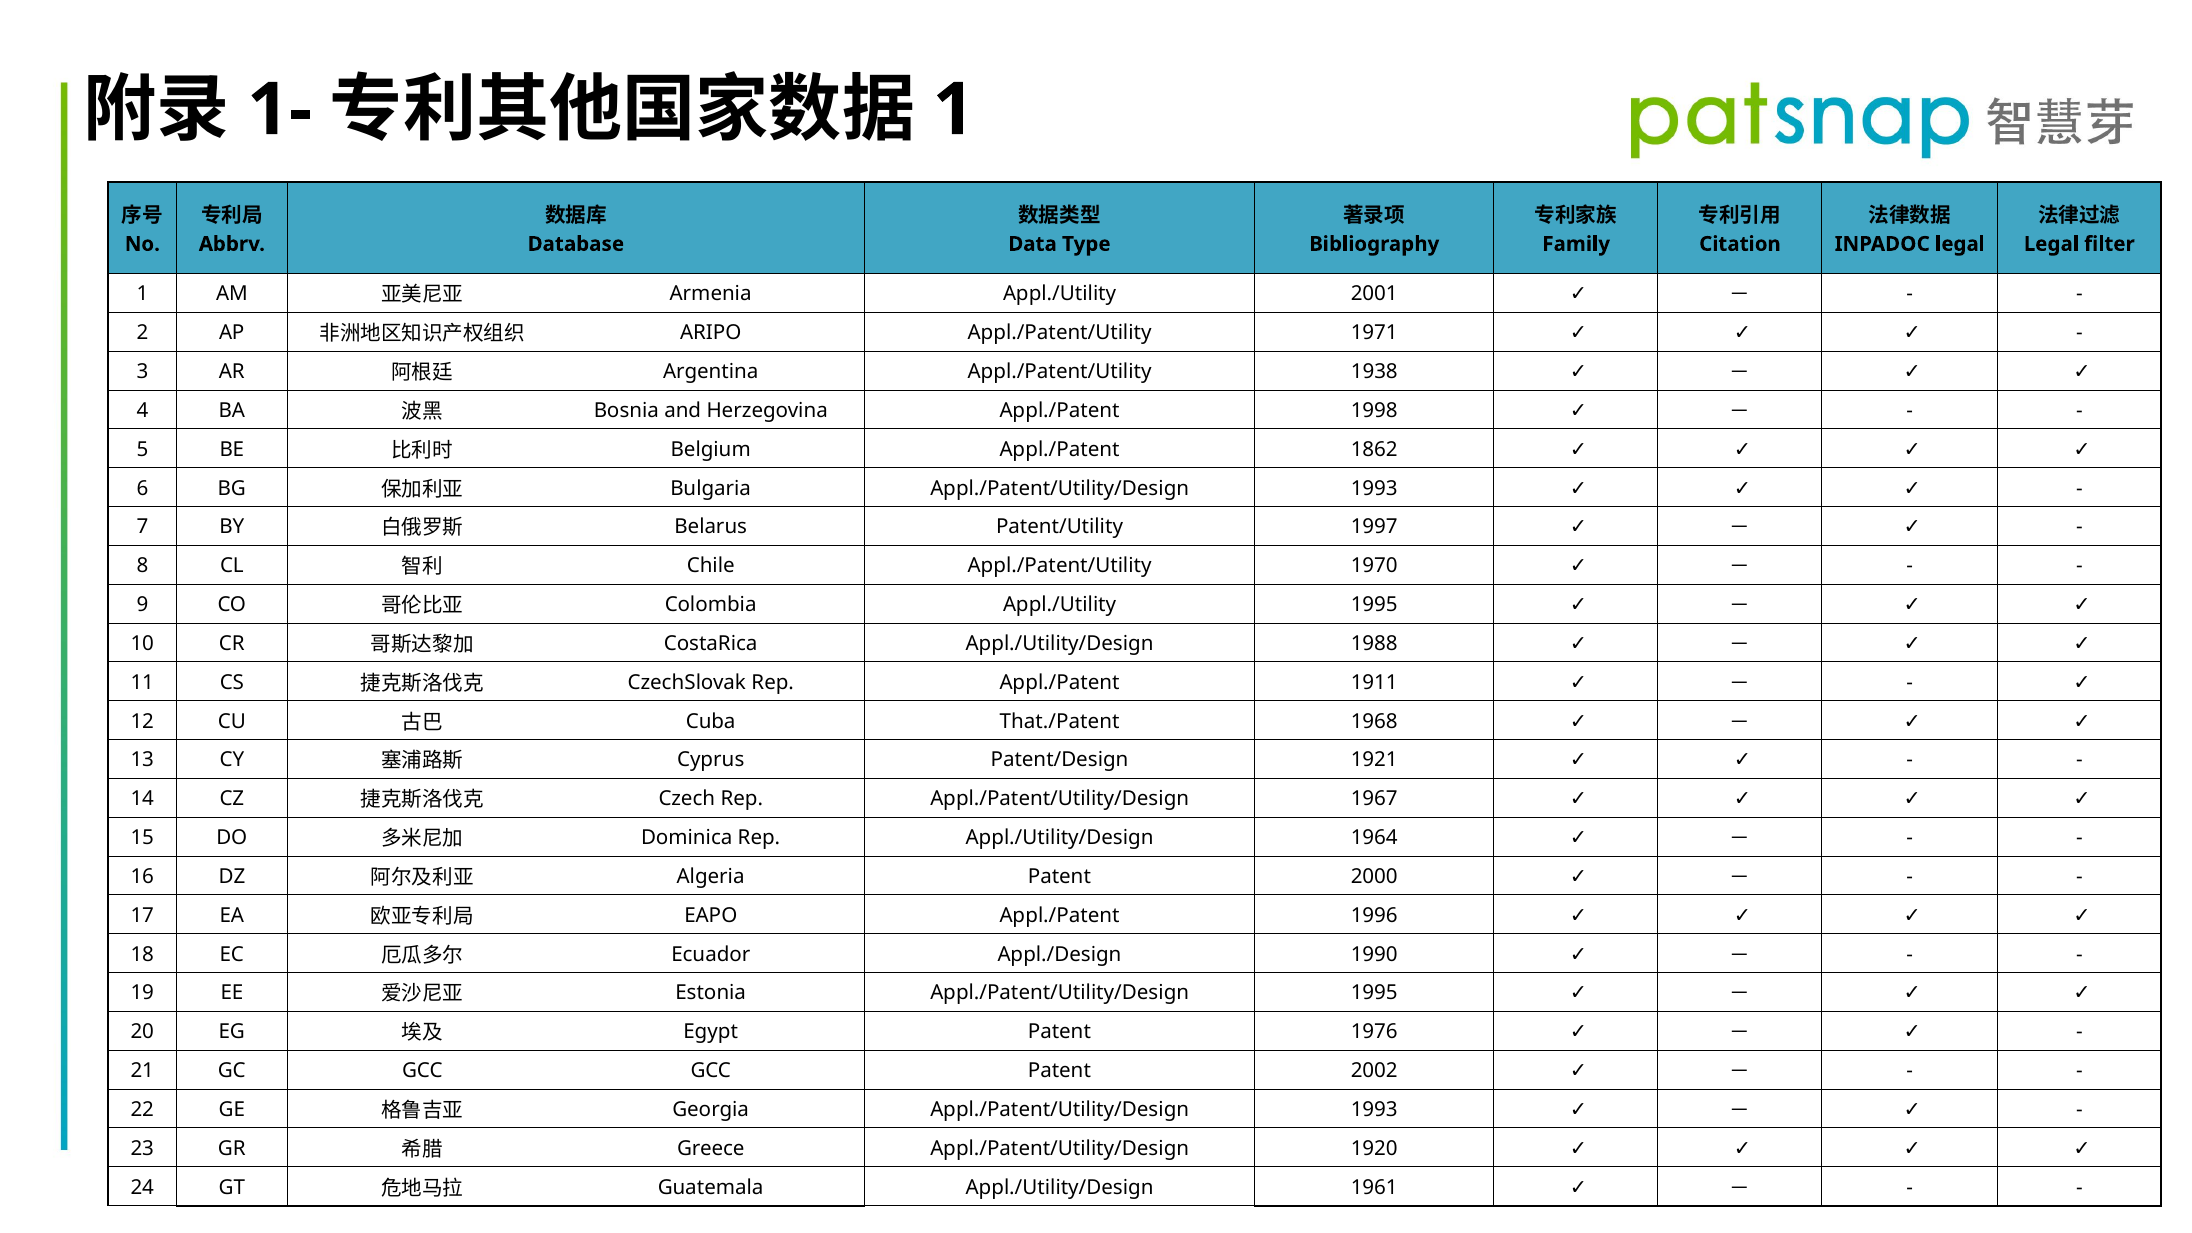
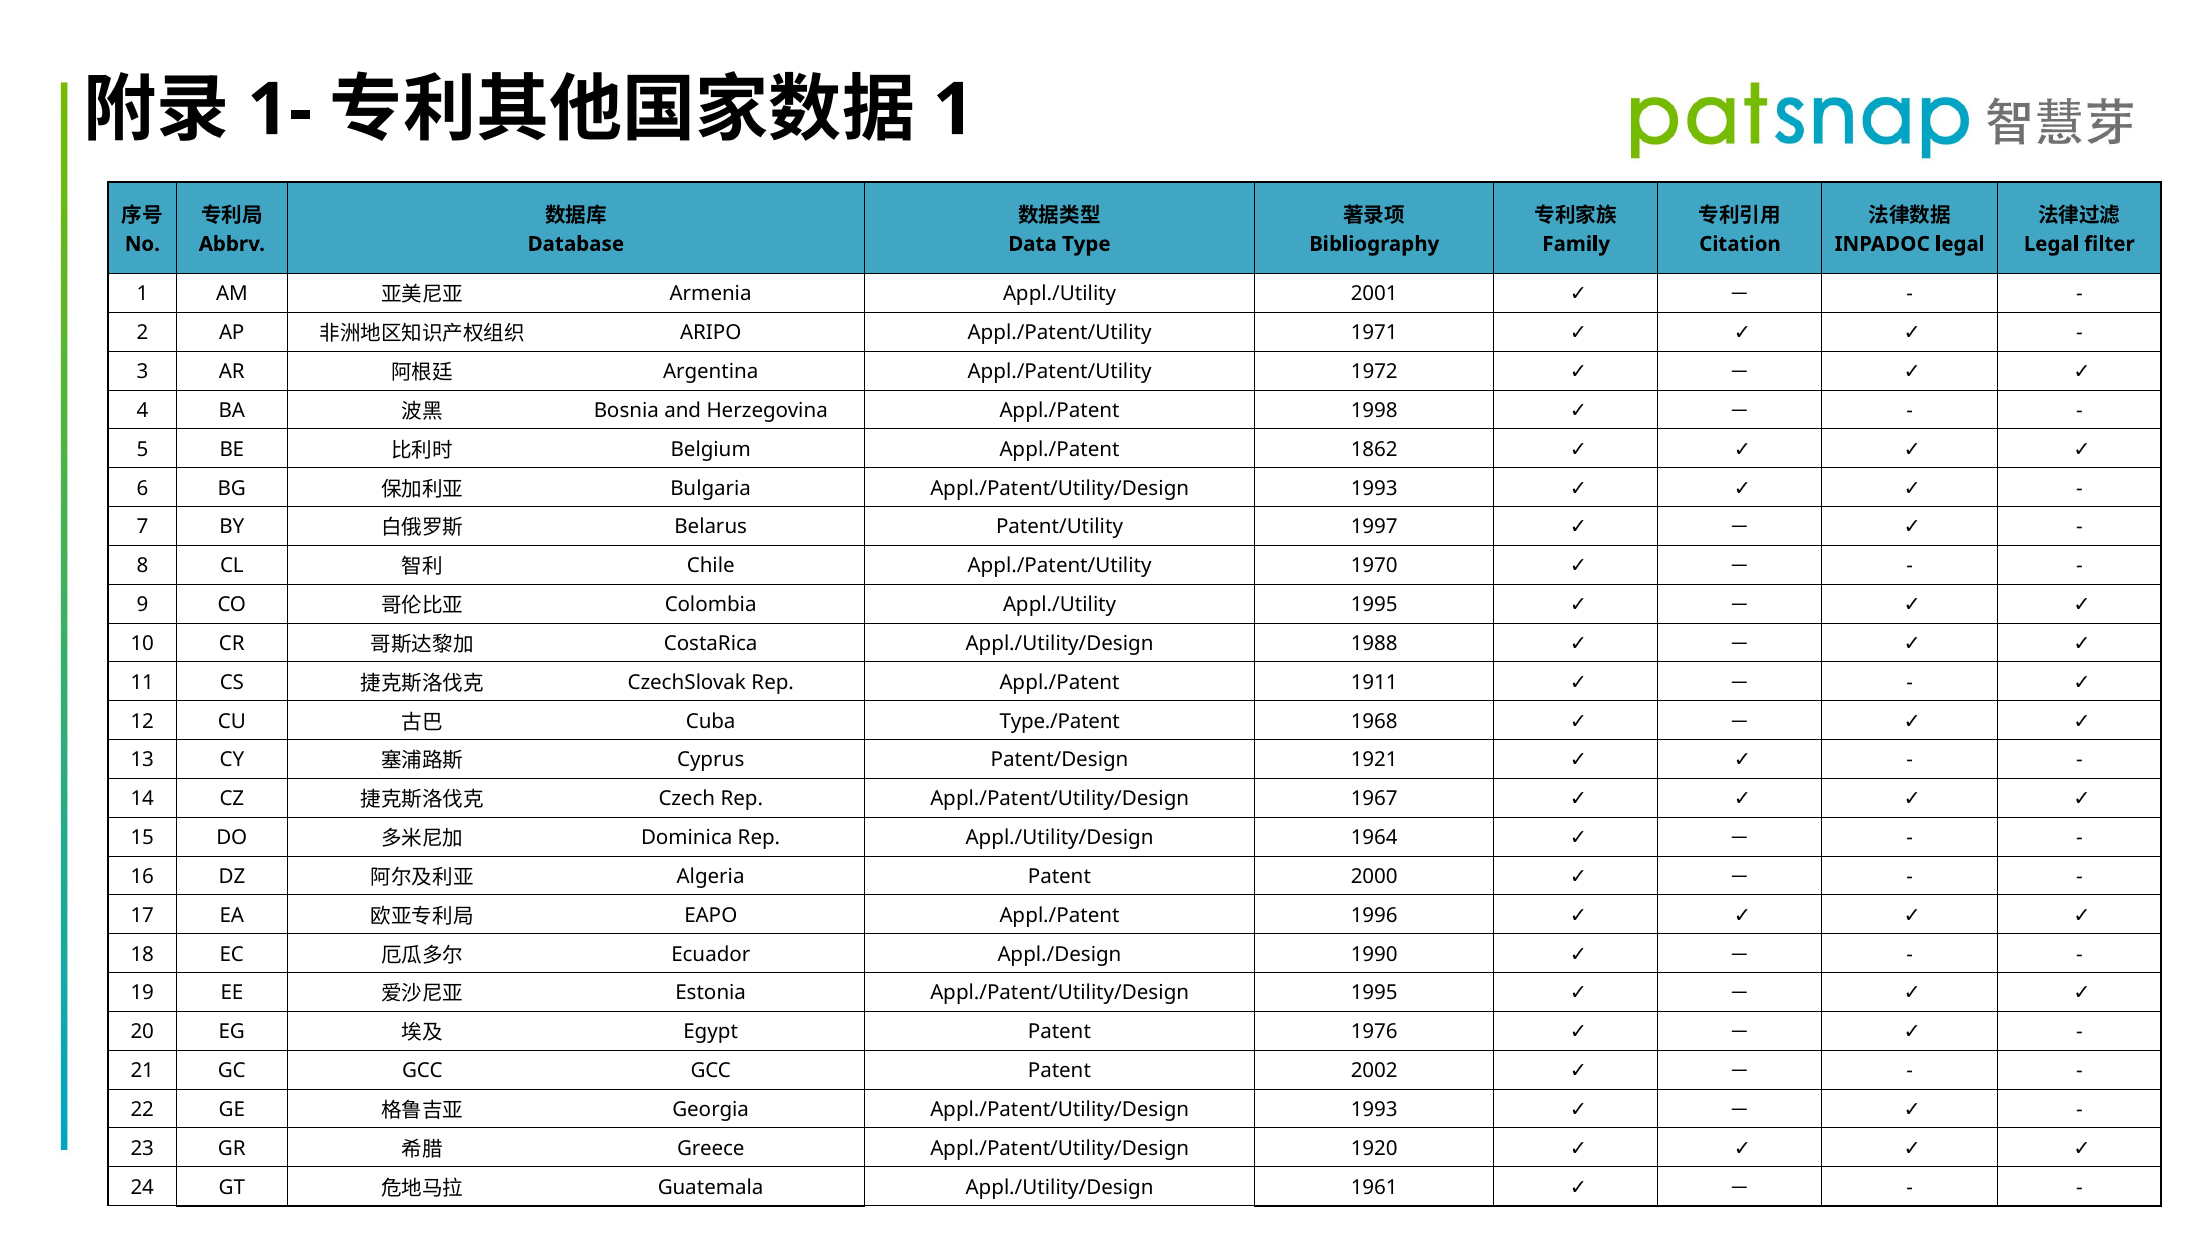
1938: 1938 -> 1972
That./Patent: That./Patent -> Type./Patent
